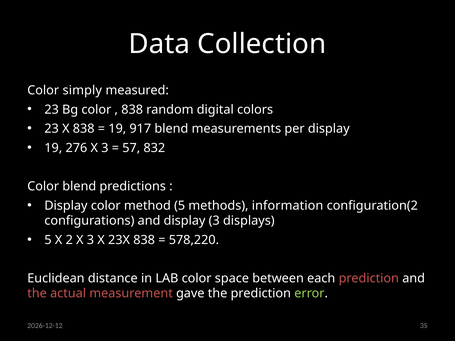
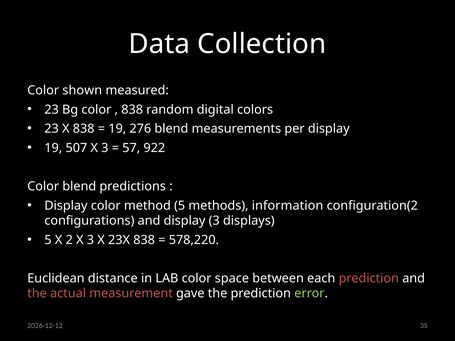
simply: simply -> shown
917: 917 -> 276
276: 276 -> 507
832: 832 -> 922
